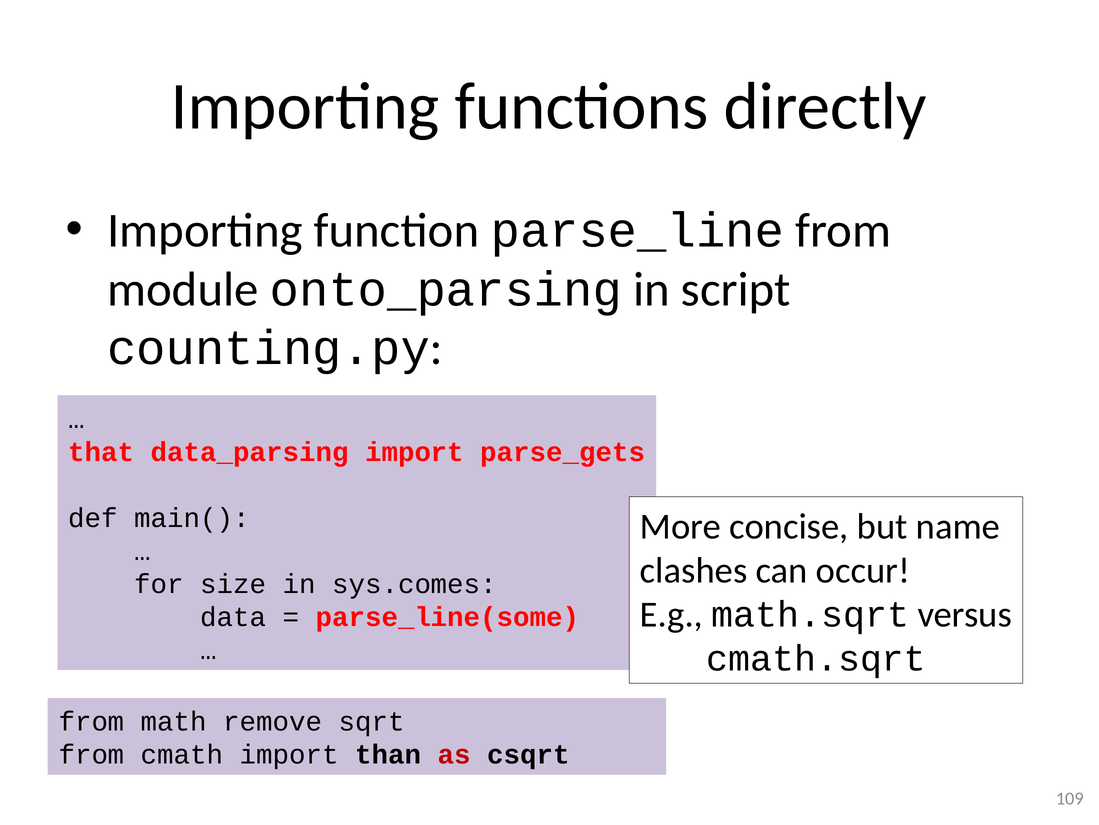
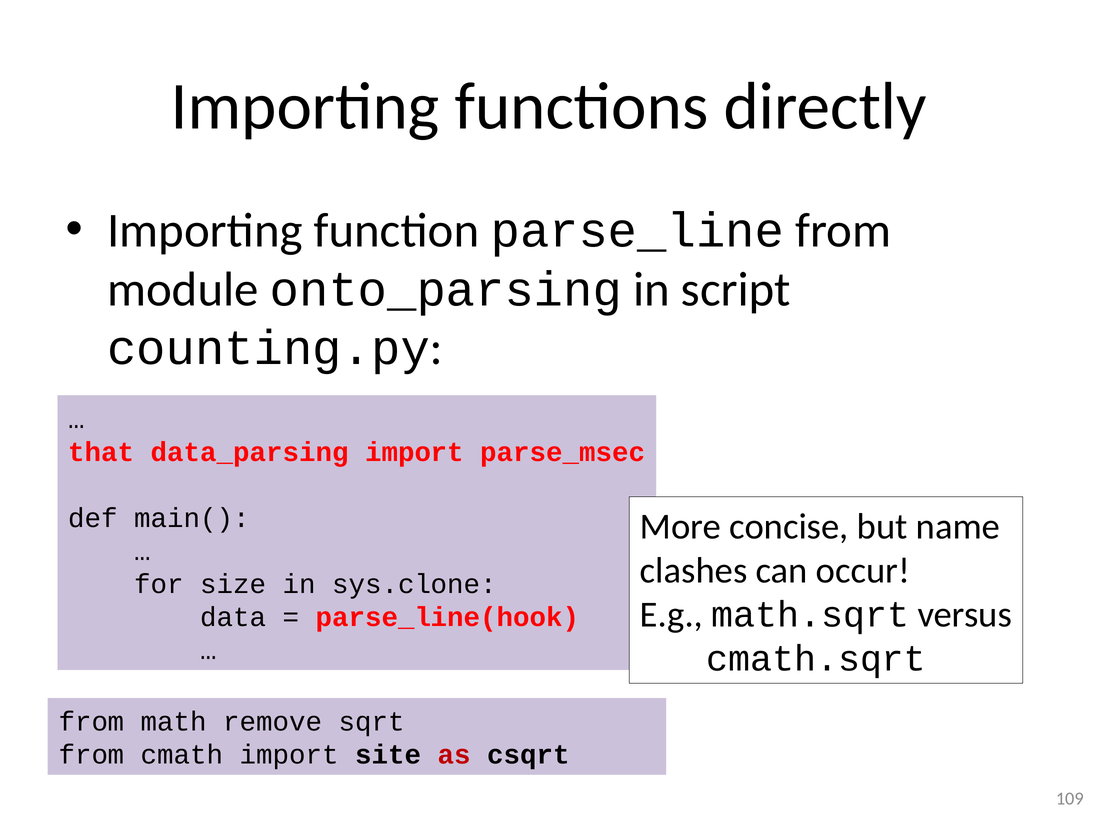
parse_gets: parse_gets -> parse_msec
sys.comes: sys.comes -> sys.clone
parse_line(some: parse_line(some -> parse_line(hook
than: than -> site
